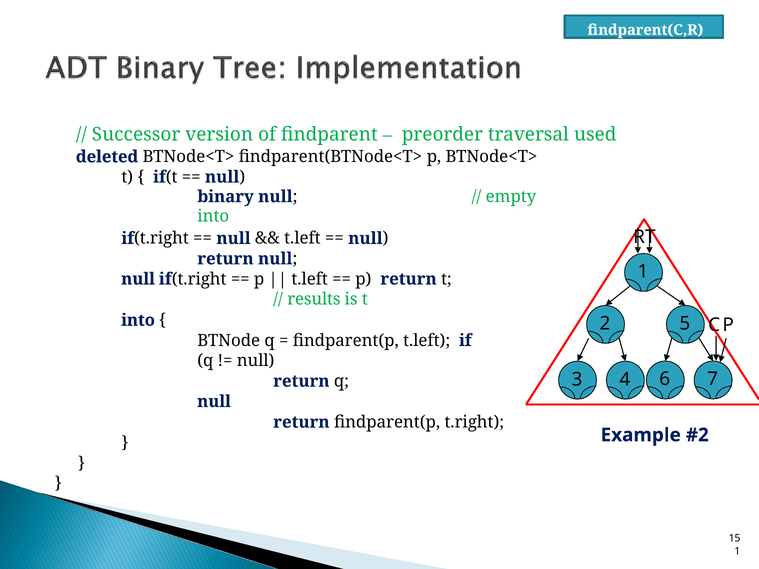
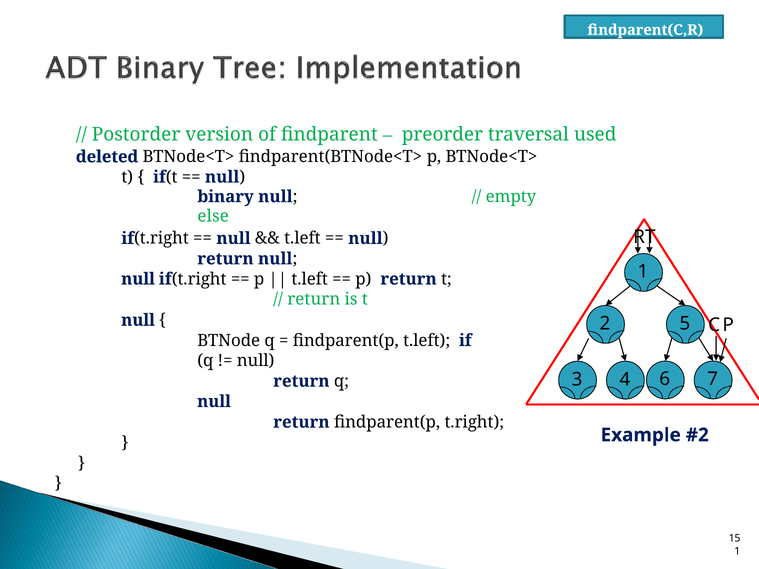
Successor: Successor -> Postorder
into at (213, 216): into -> else
results at (314, 299): results -> return
into at (138, 320): into -> null
